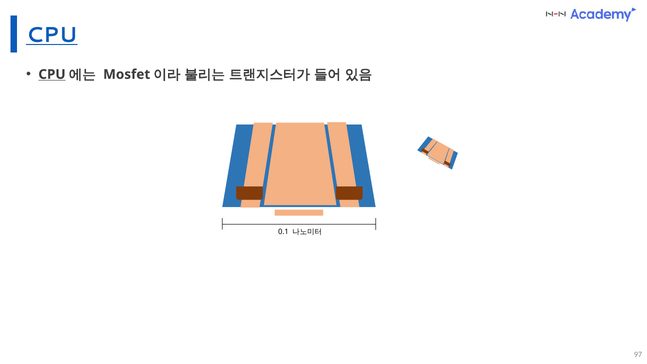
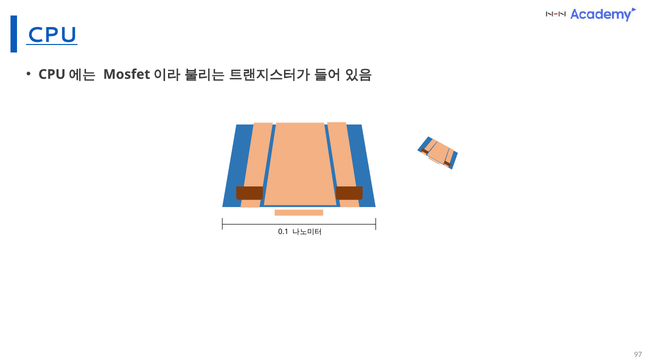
CPU at (52, 74) underline: present -> none
